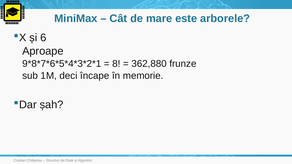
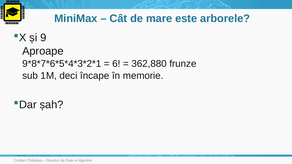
6: 6 -> 9
8: 8 -> 6
